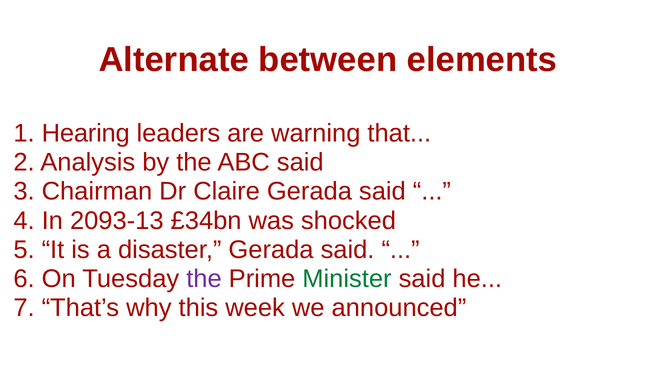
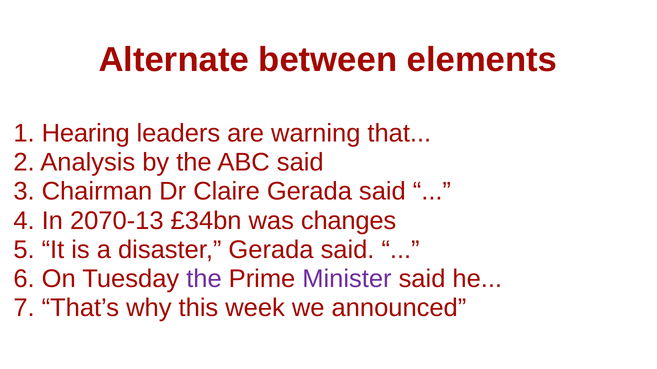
2093-13: 2093-13 -> 2070-13
shocked: shocked -> changes
Minister colour: green -> purple
